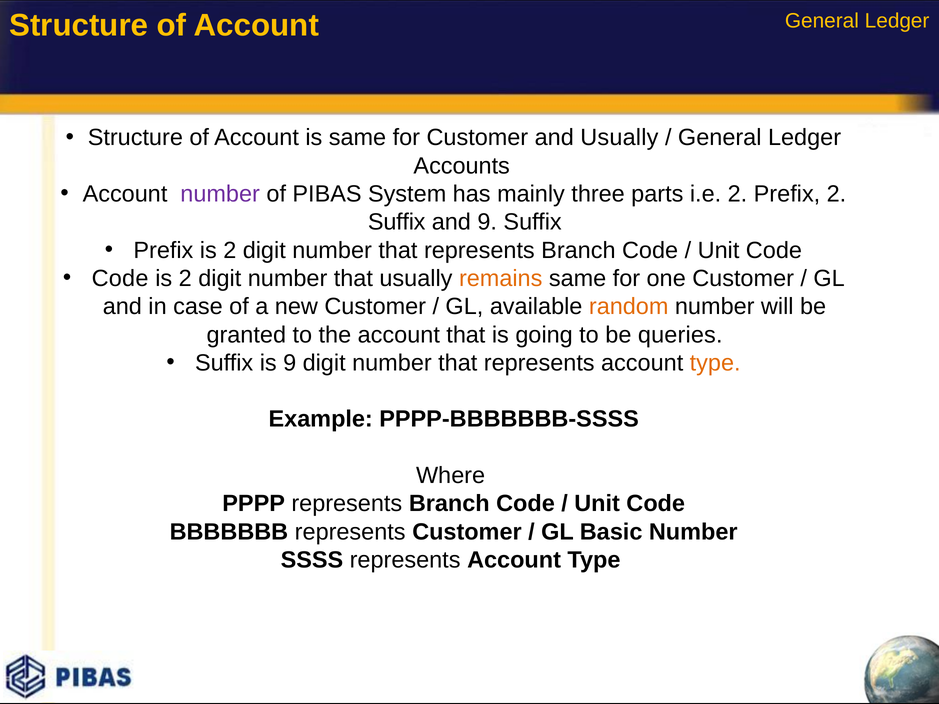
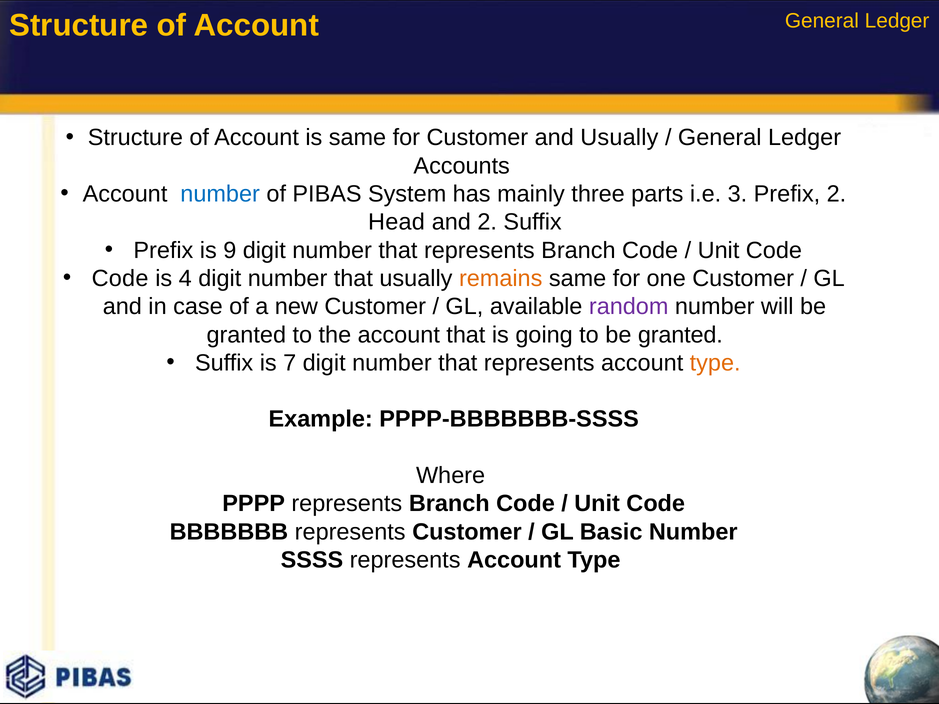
number at (220, 194) colour: purple -> blue
i.e 2: 2 -> 3
Suffix at (397, 222): Suffix -> Head
and 9: 9 -> 2
Prefix is 2: 2 -> 9
2 at (185, 279): 2 -> 4
random colour: orange -> purple
to be queries: queries -> granted
is 9: 9 -> 7
